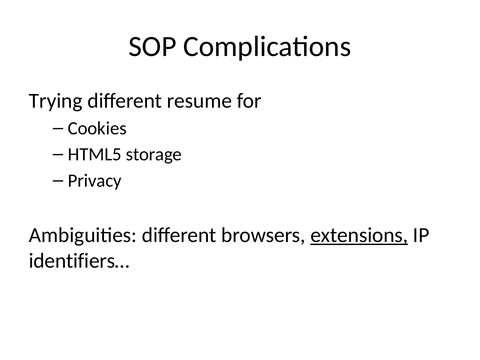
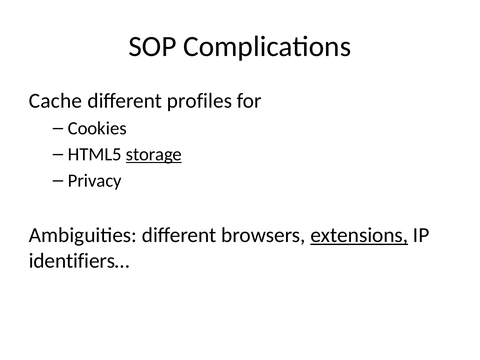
Trying: Trying -> Cache
resume: resume -> profiles
storage underline: none -> present
